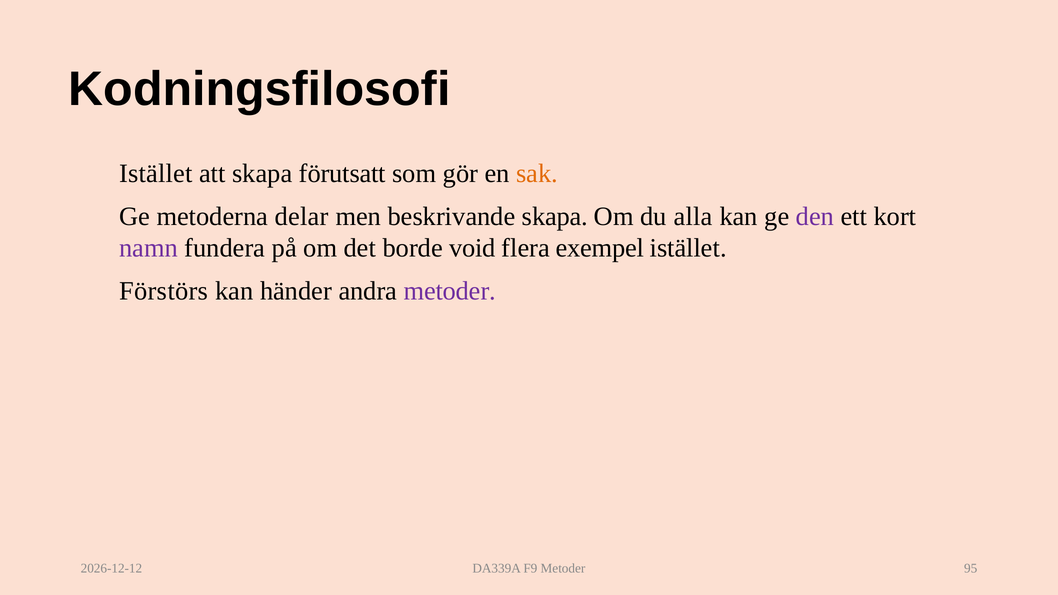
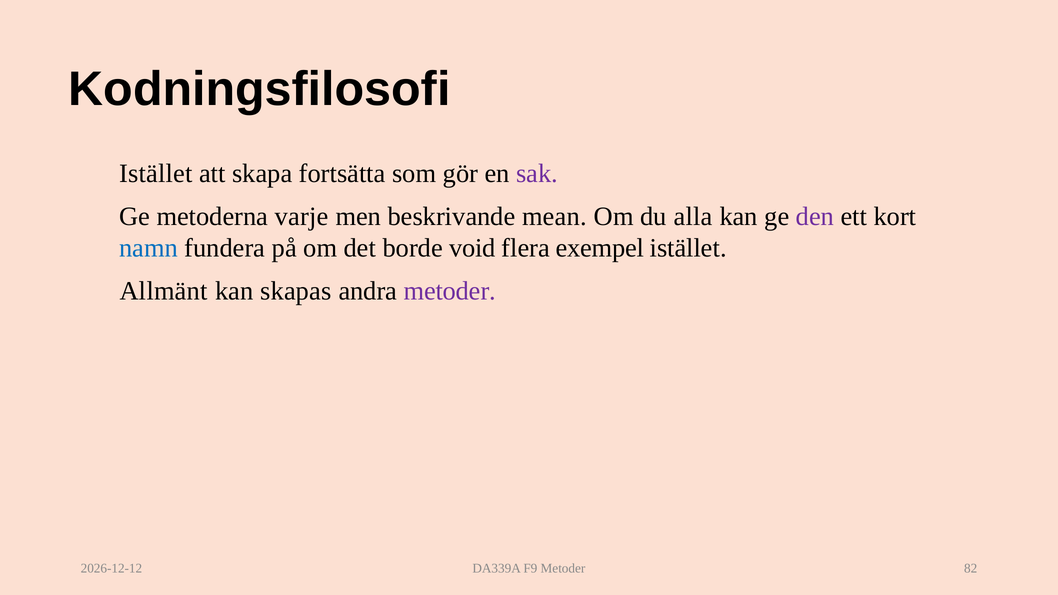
förutsatt: förutsatt -> fortsätta
sak colour: orange -> purple
delar: delar -> varje
beskrivande skapa: skapa -> mean
namn colour: purple -> blue
Förstörs: Förstörs -> Allmänt
händer: händer -> skapas
95: 95 -> 82
